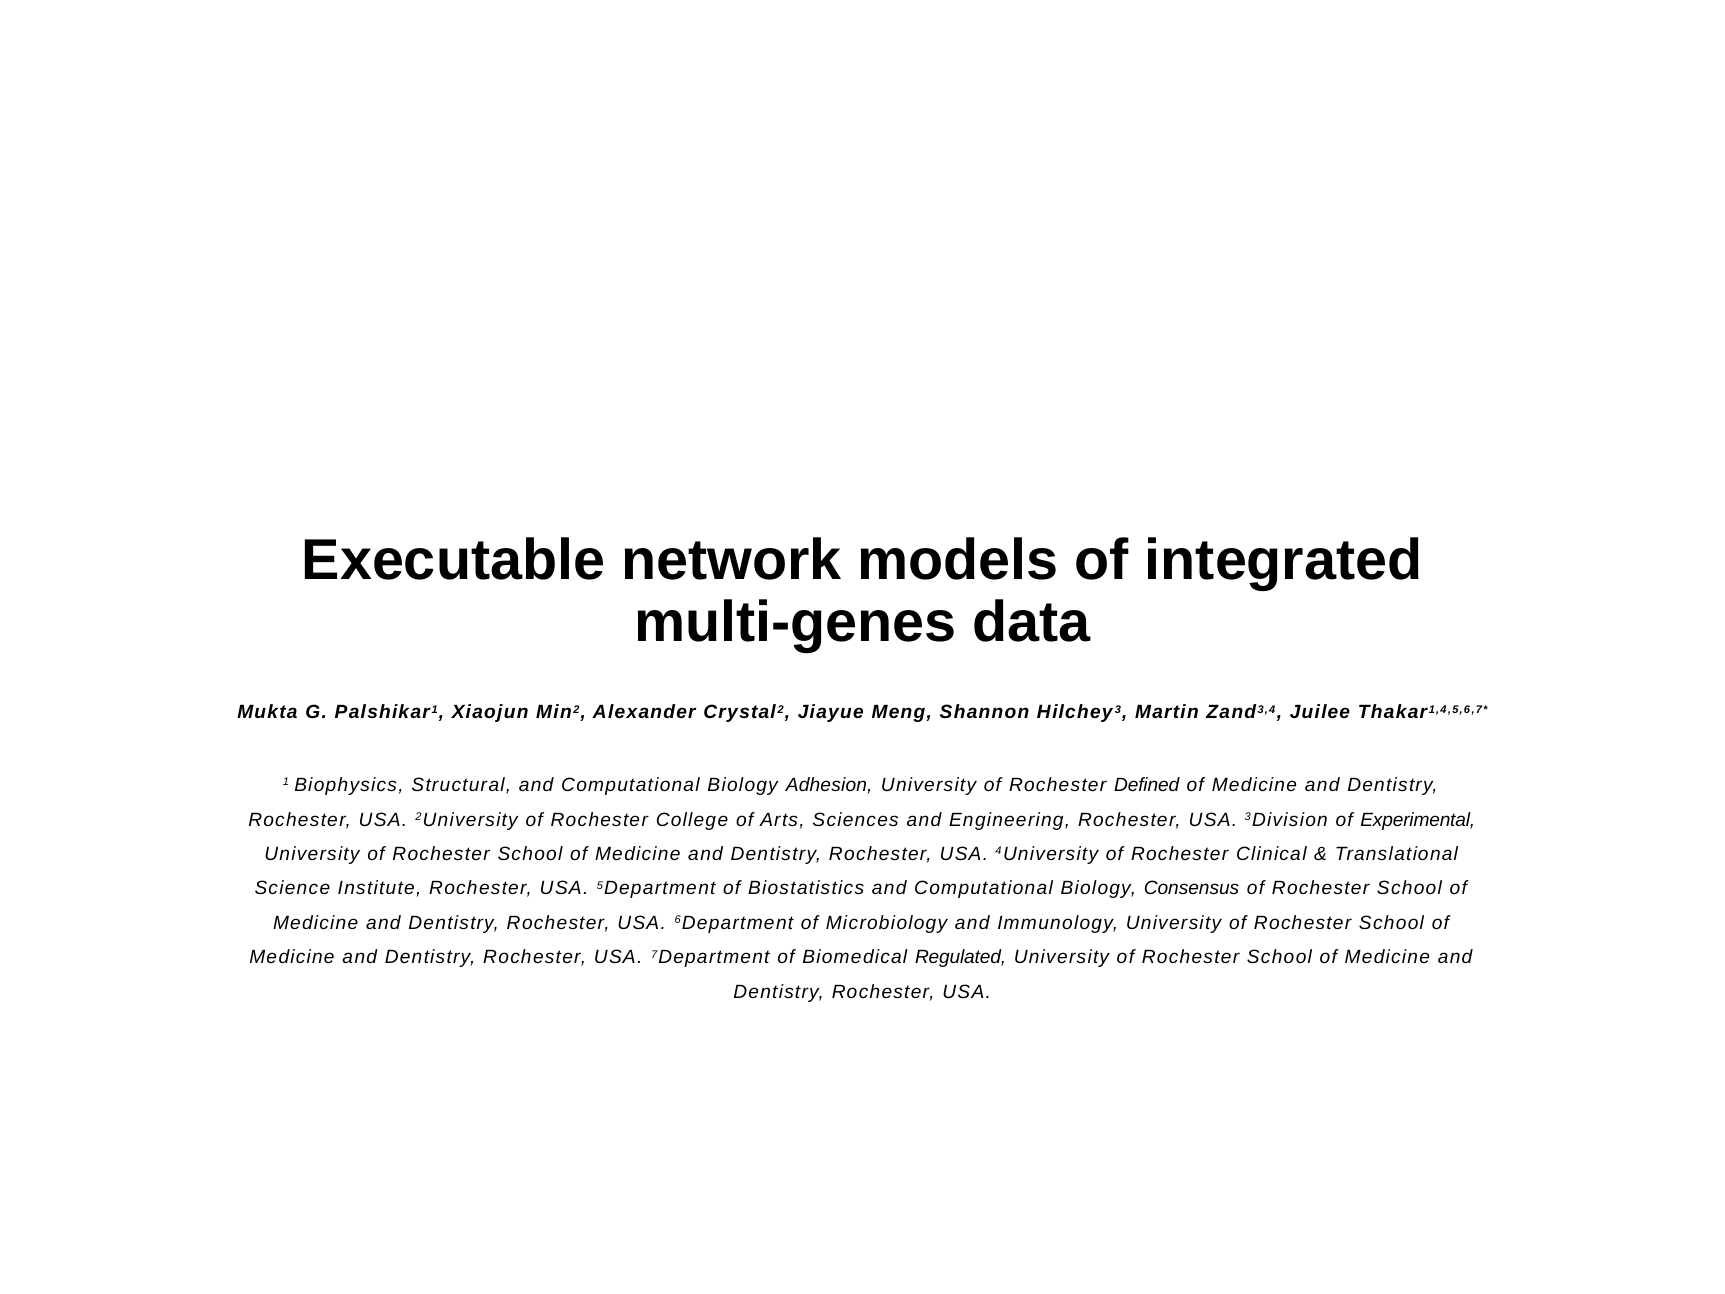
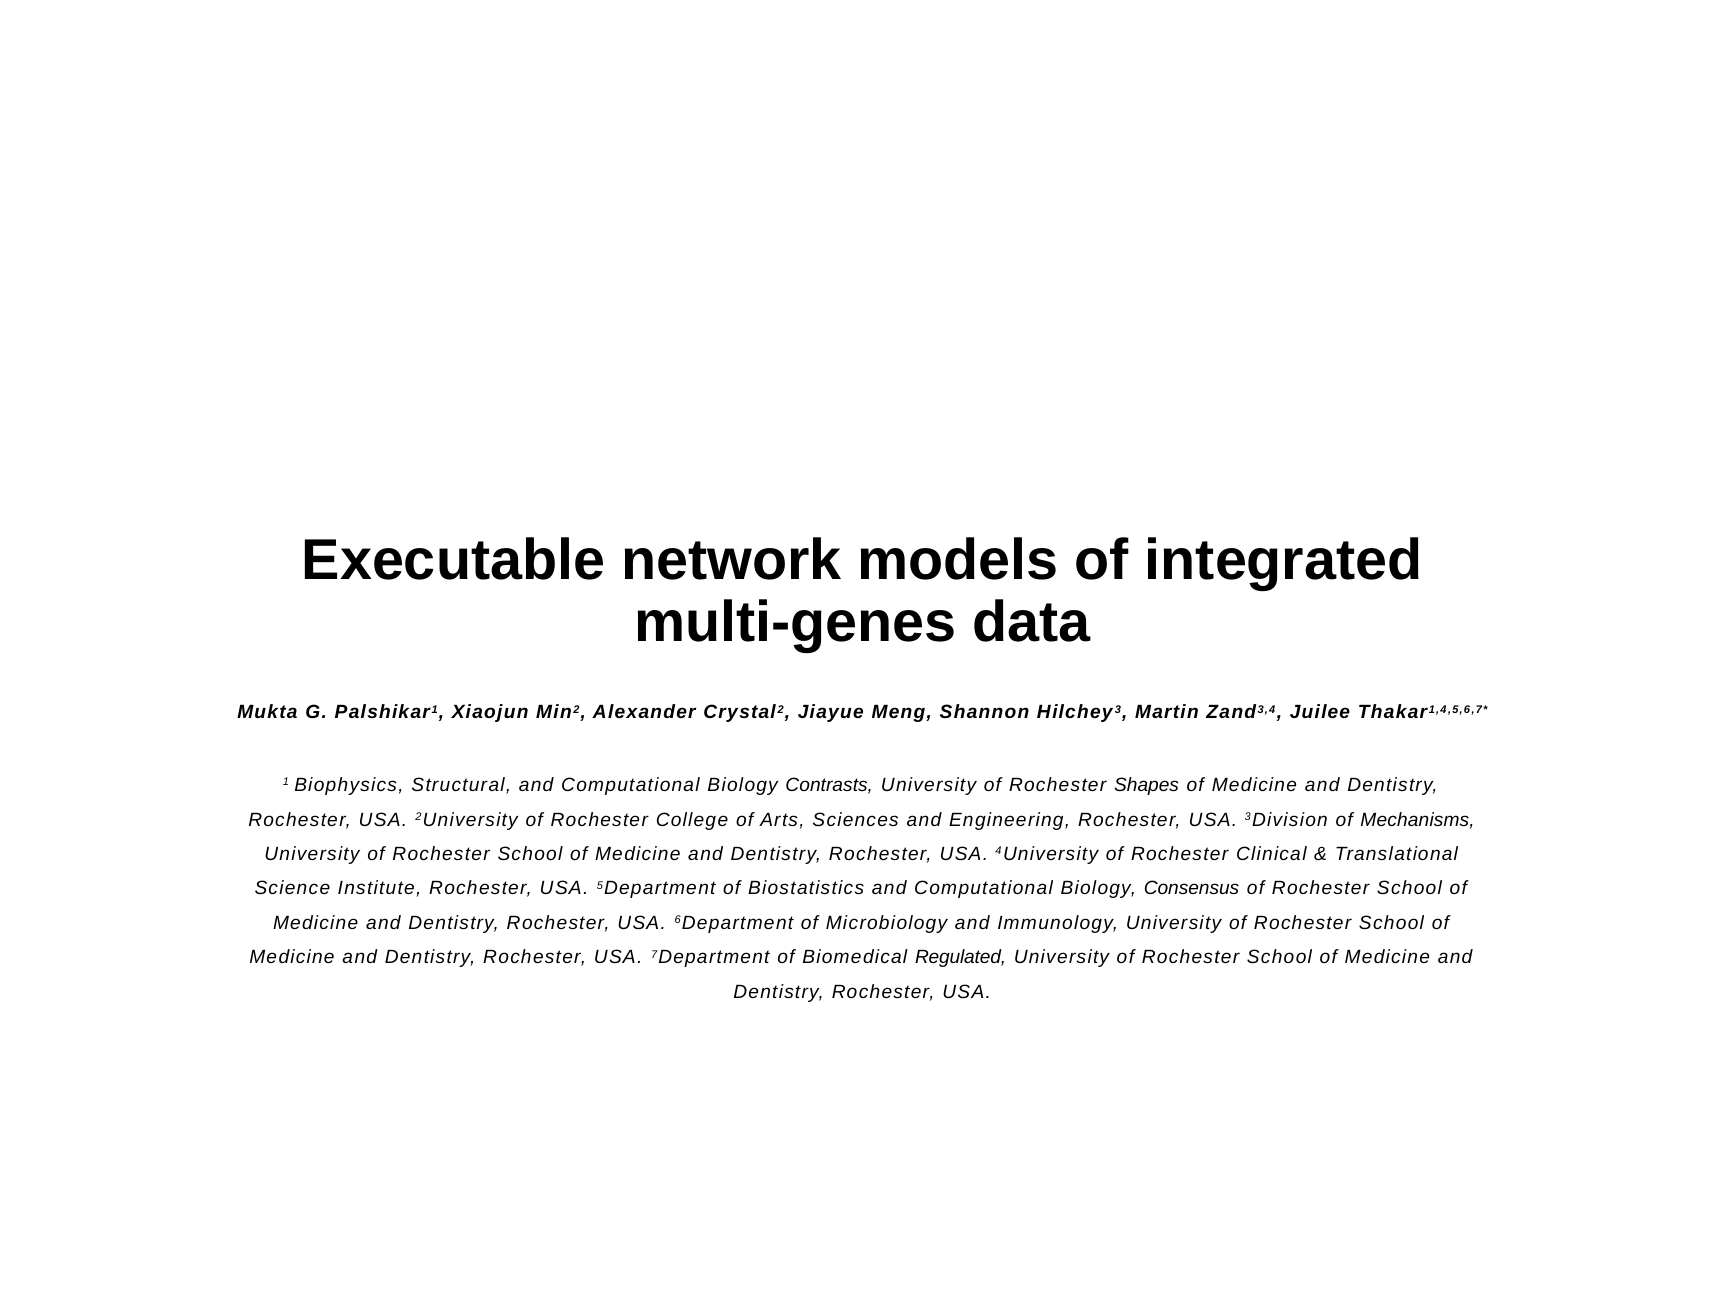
Adhesion: Adhesion -> Contrasts
Defined: Defined -> Shapes
Experimental: Experimental -> Mechanisms
